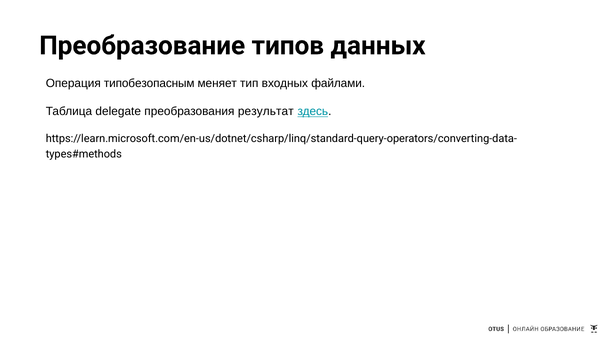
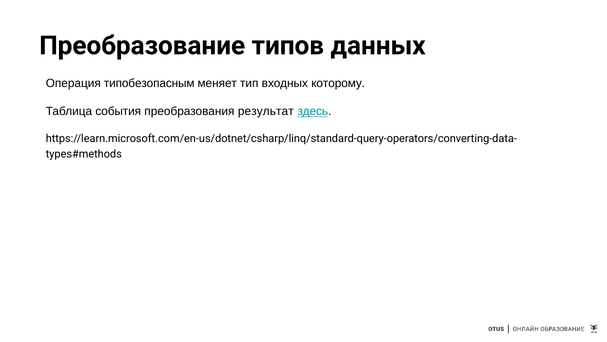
файлами: файлами -> которому
delegate: delegate -> события
